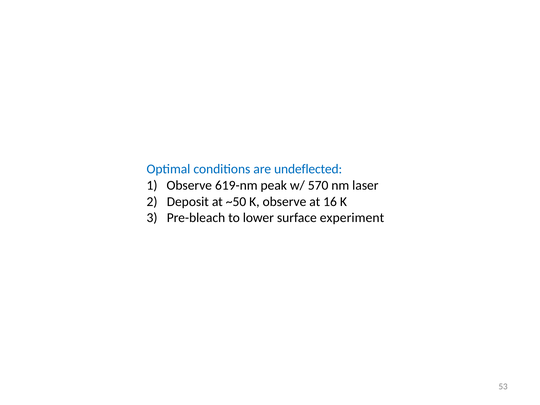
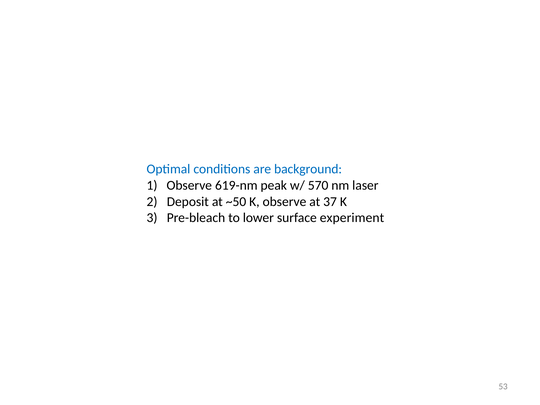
undeflected: undeflected -> background
16: 16 -> 37
